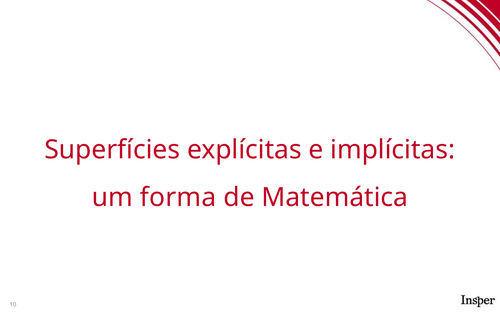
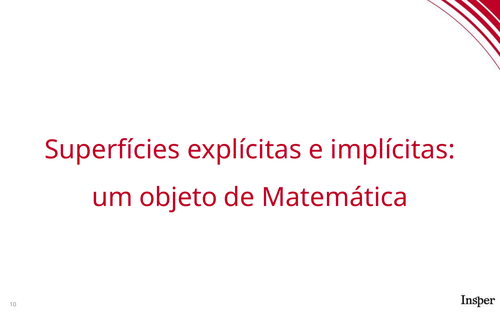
forma: forma -> objeto
